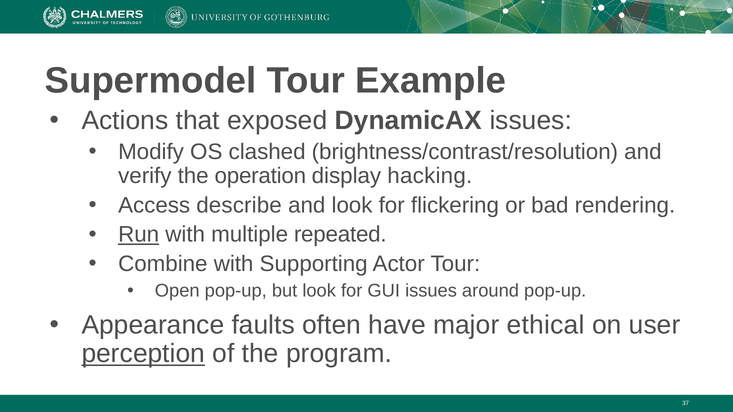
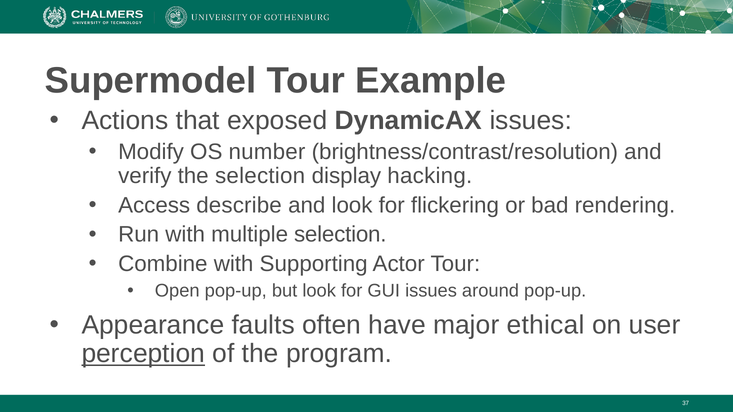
clashed: clashed -> number
the operation: operation -> selection
Run underline: present -> none
multiple repeated: repeated -> selection
